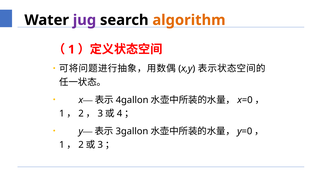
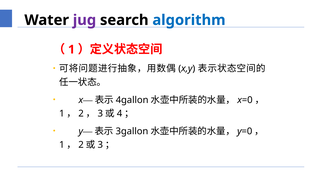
algorithm colour: orange -> blue
